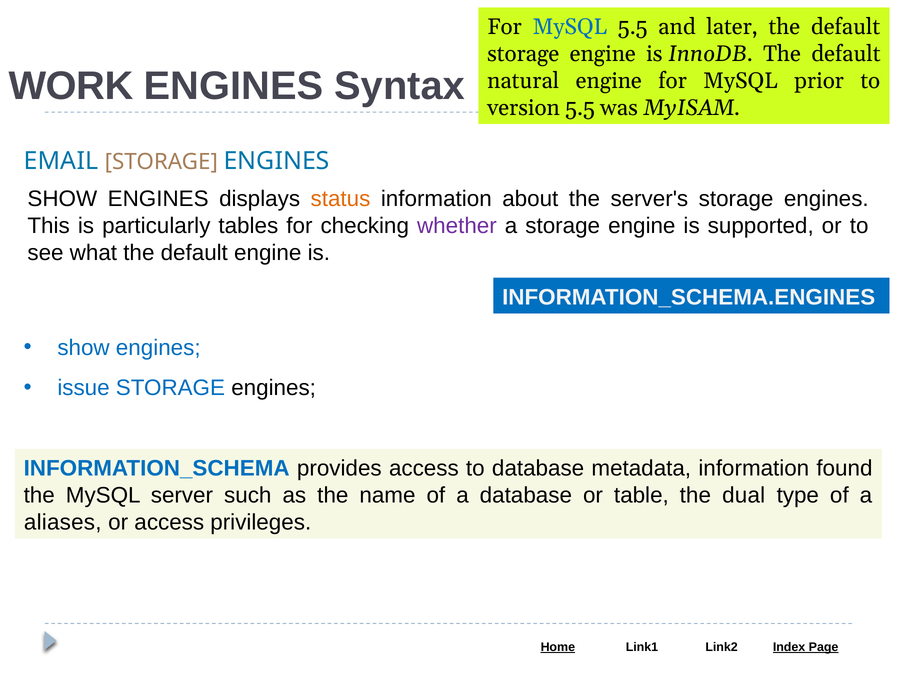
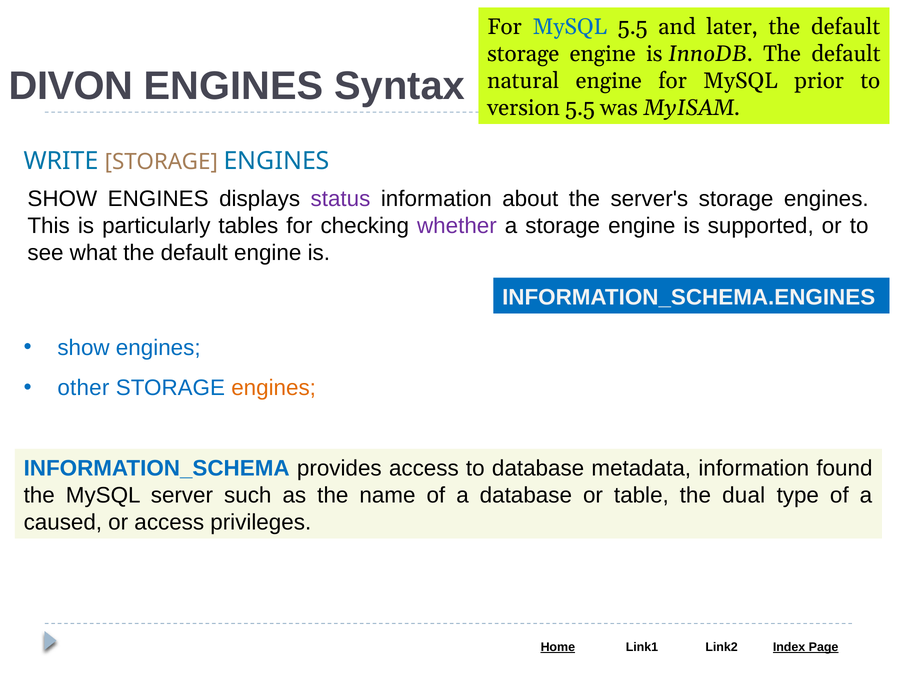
WORK: WORK -> DIVON
EMAIL: EMAIL -> WRITE
status colour: orange -> purple
issue: issue -> other
engines at (274, 388) colour: black -> orange
aliases: aliases -> caused
